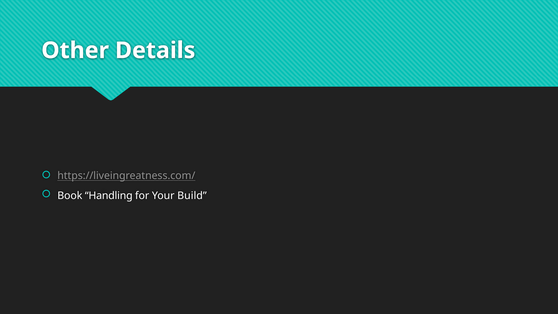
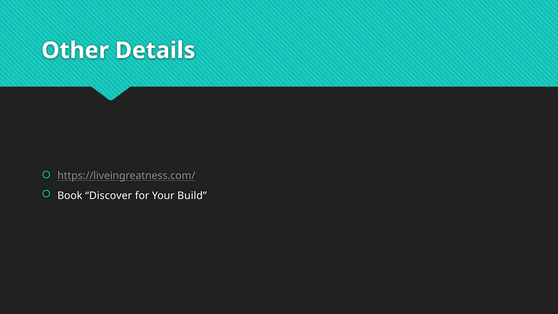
Handling: Handling -> Discover
